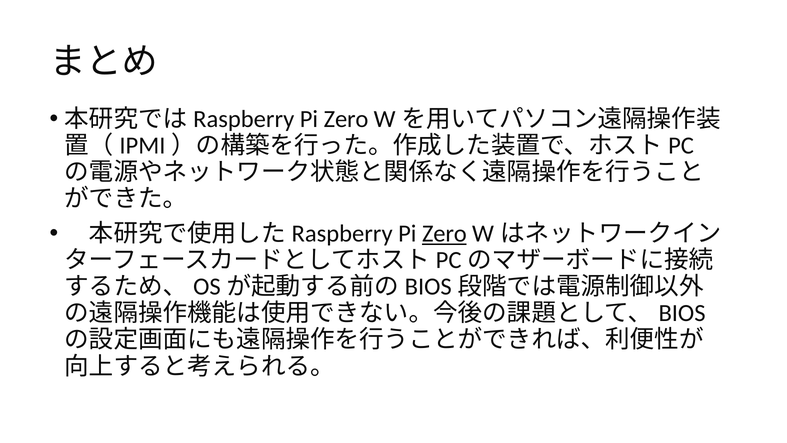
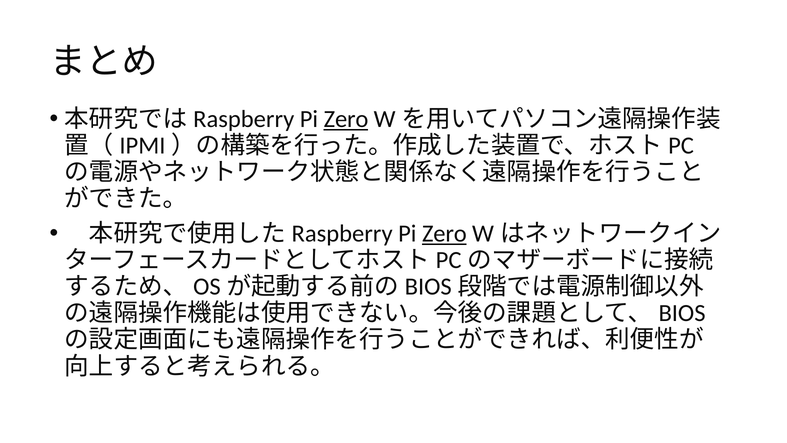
Zero at (346, 119) underline: none -> present
